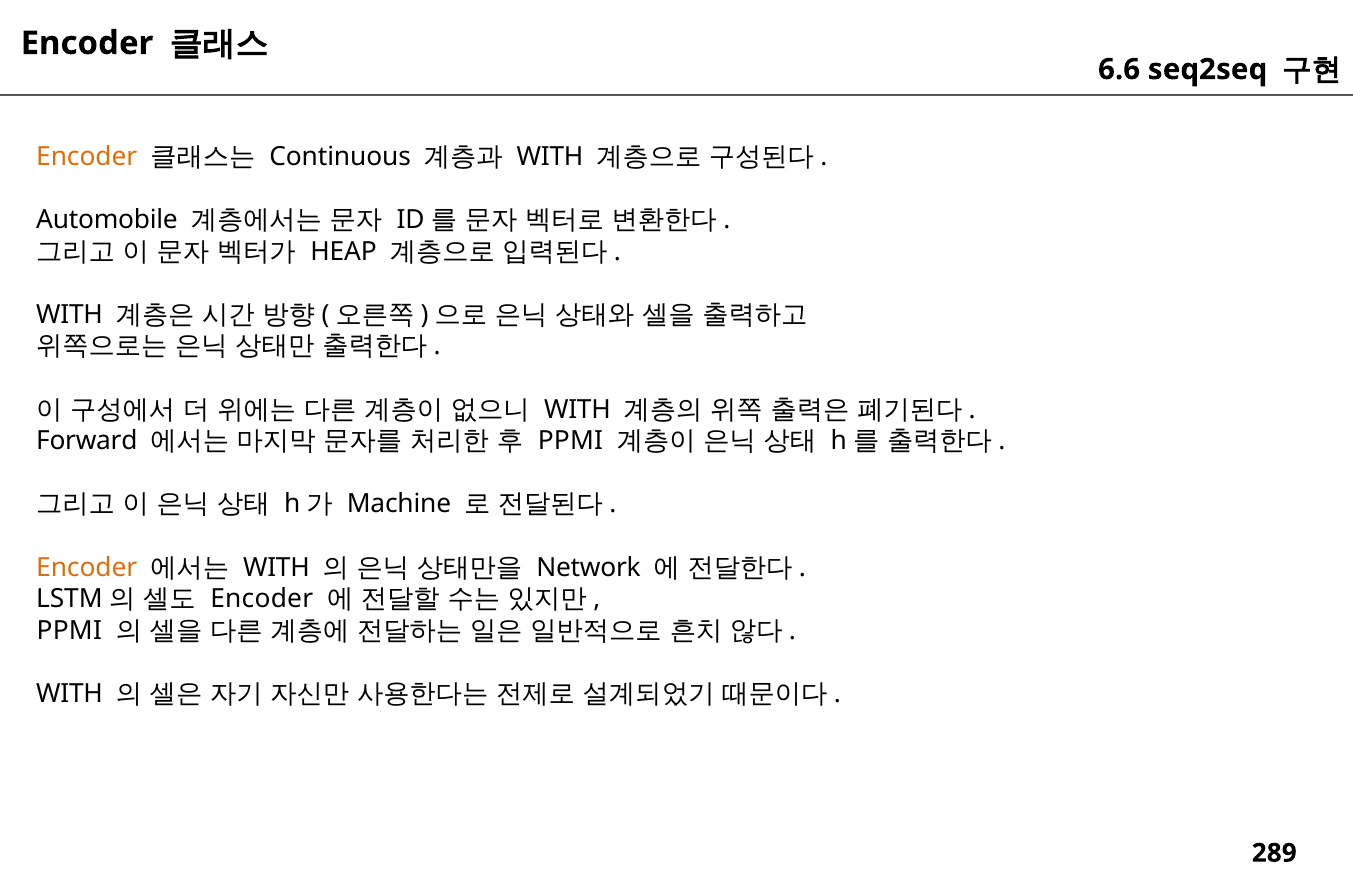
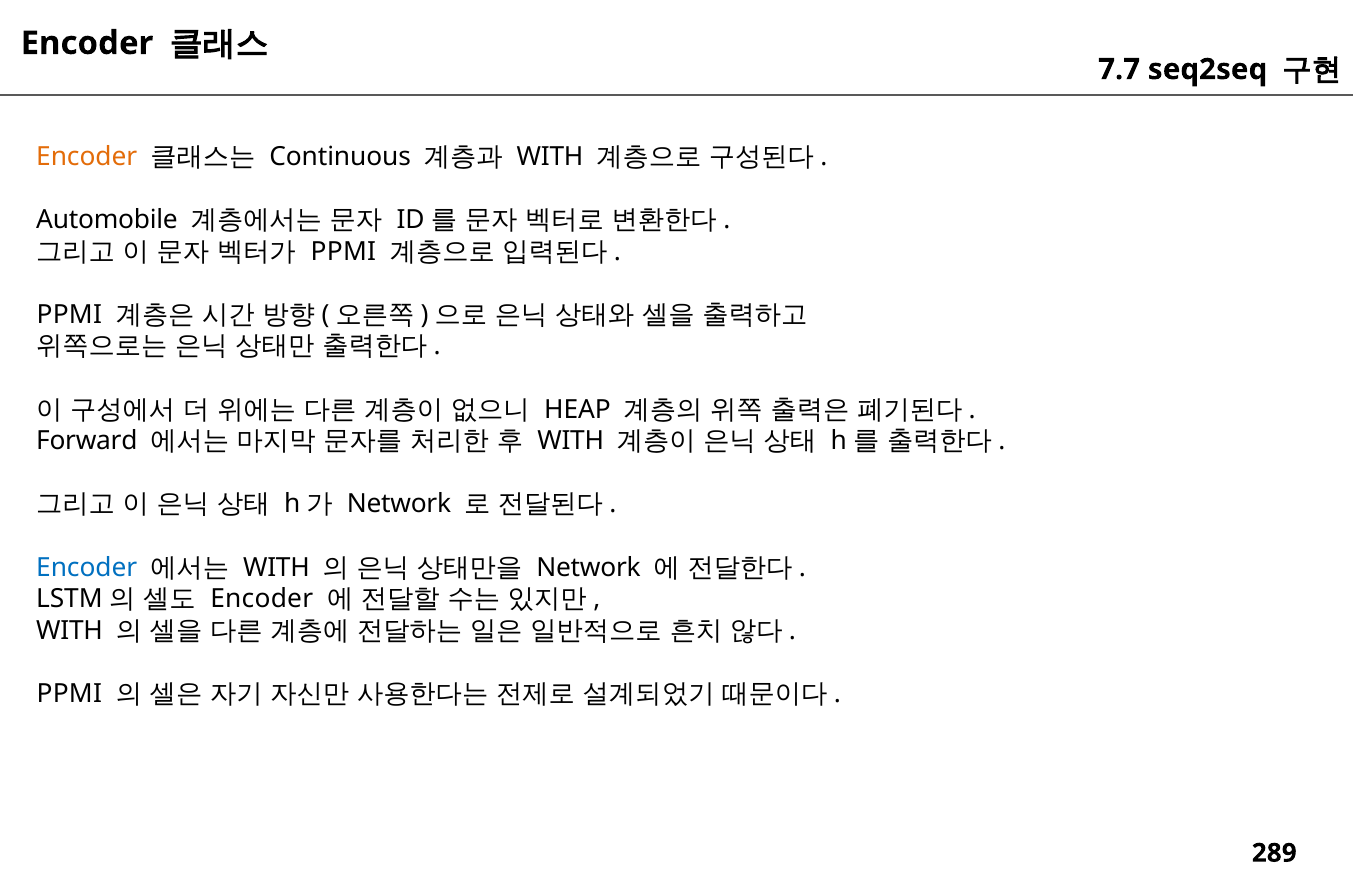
6.6: 6.6 -> 7.7
HEAP at (344, 251): HEAP -> PPMI
WITH at (70, 315): WITH -> PPMI
WITH at (577, 409): WITH -> HEAP
PPMI at (570, 441): PPMI -> WITH
Machine at (399, 504): Machine -> Network
Encoder at (87, 567) colour: orange -> blue
PPMI at (69, 630): PPMI -> WITH
WITH at (70, 694): WITH -> PPMI
